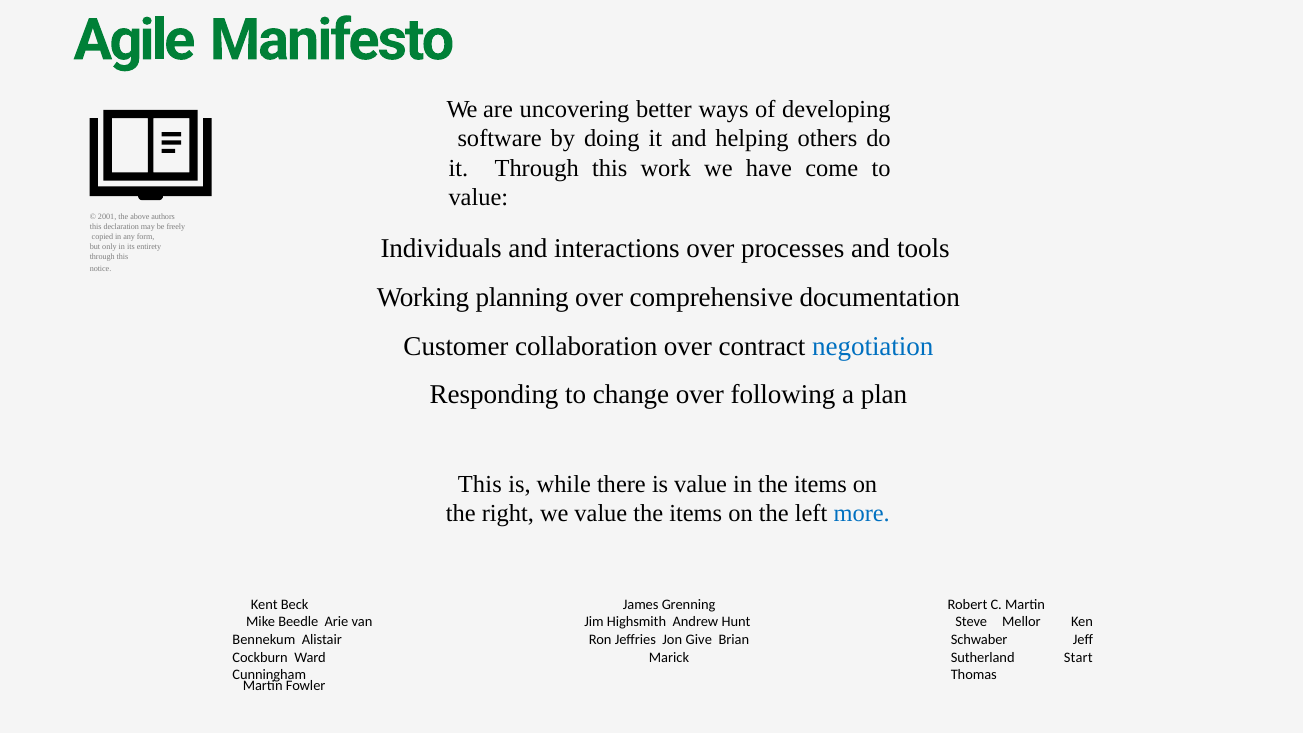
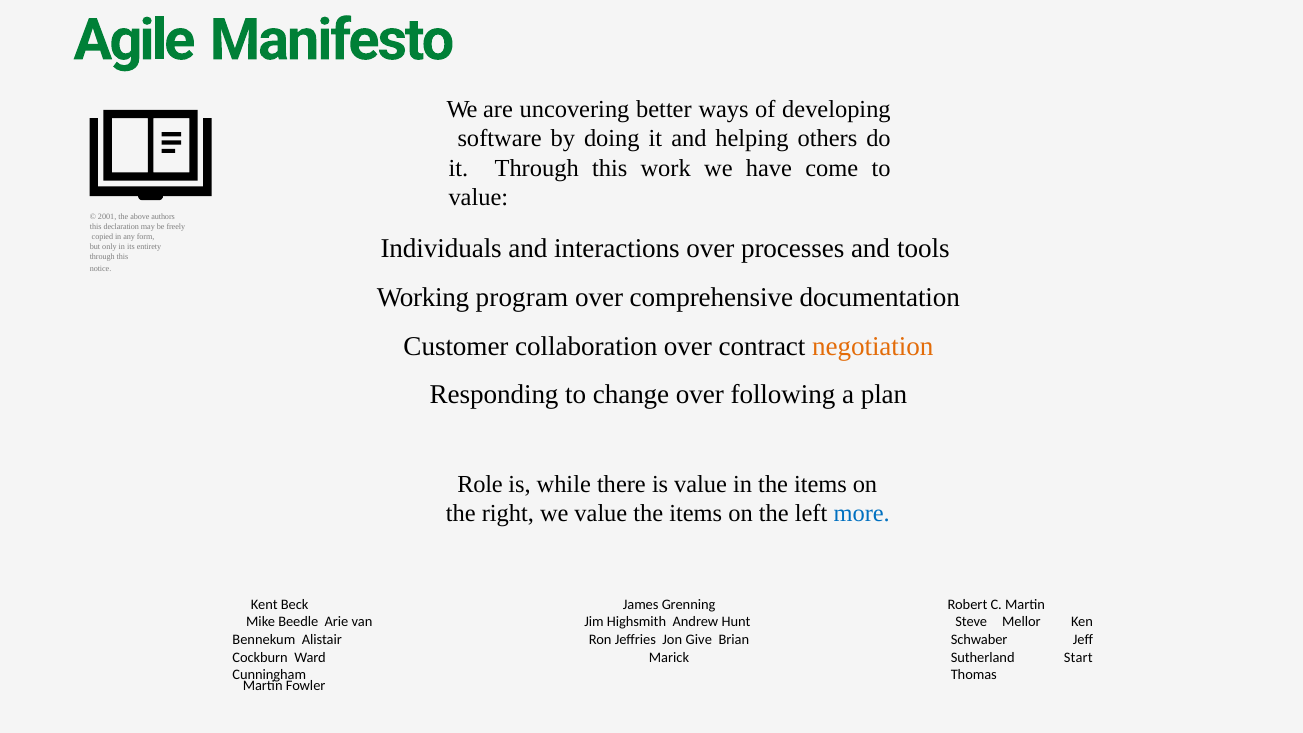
planning: planning -> program
negotiation colour: blue -> orange
This at (480, 484): This -> Role
